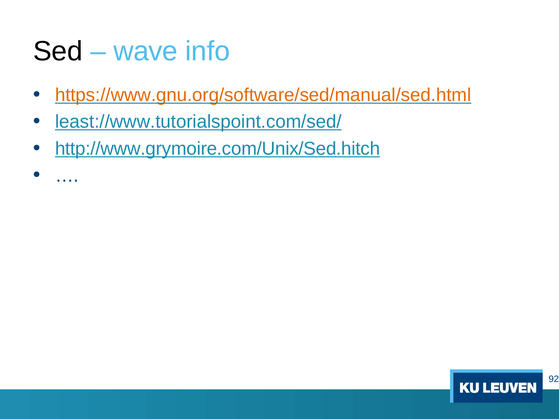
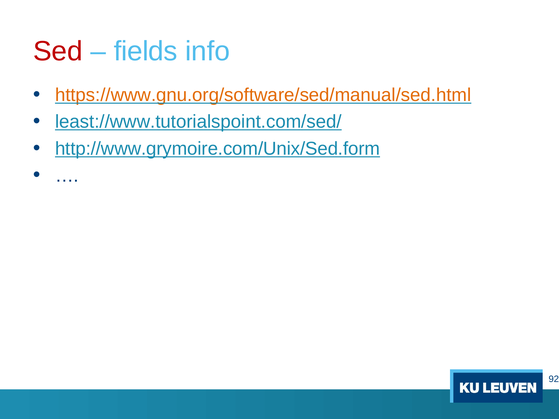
Sed colour: black -> red
wave: wave -> fields
http://www.grymoire.com/Unix/Sed.hitch: http://www.grymoire.com/Unix/Sed.hitch -> http://www.grymoire.com/Unix/Sed.form
